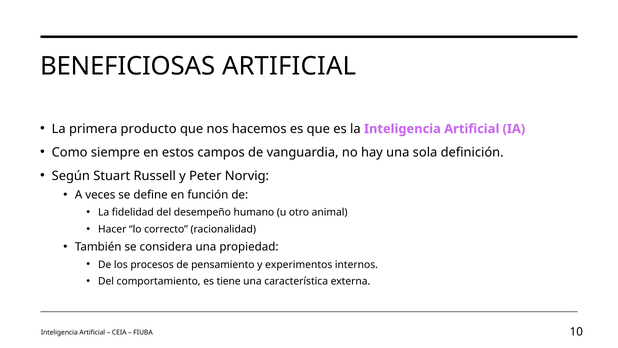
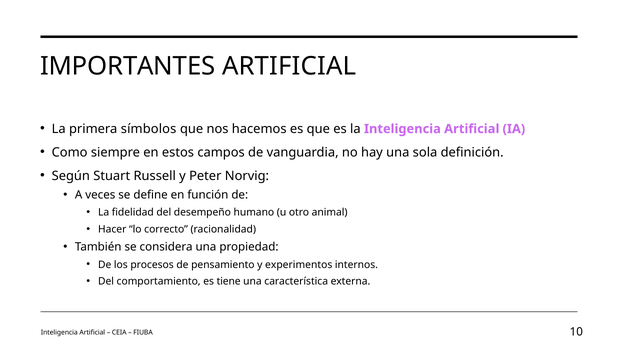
BENEFICIOSAS: BENEFICIOSAS -> IMPORTANTES
producto: producto -> símbolos
